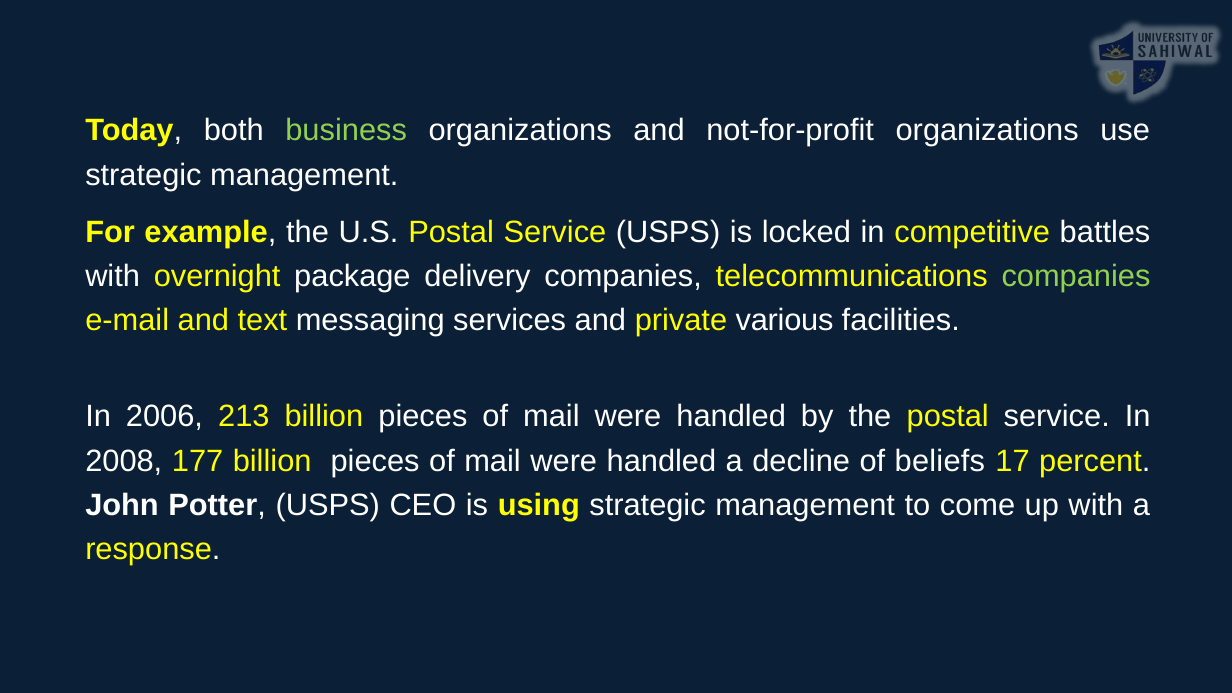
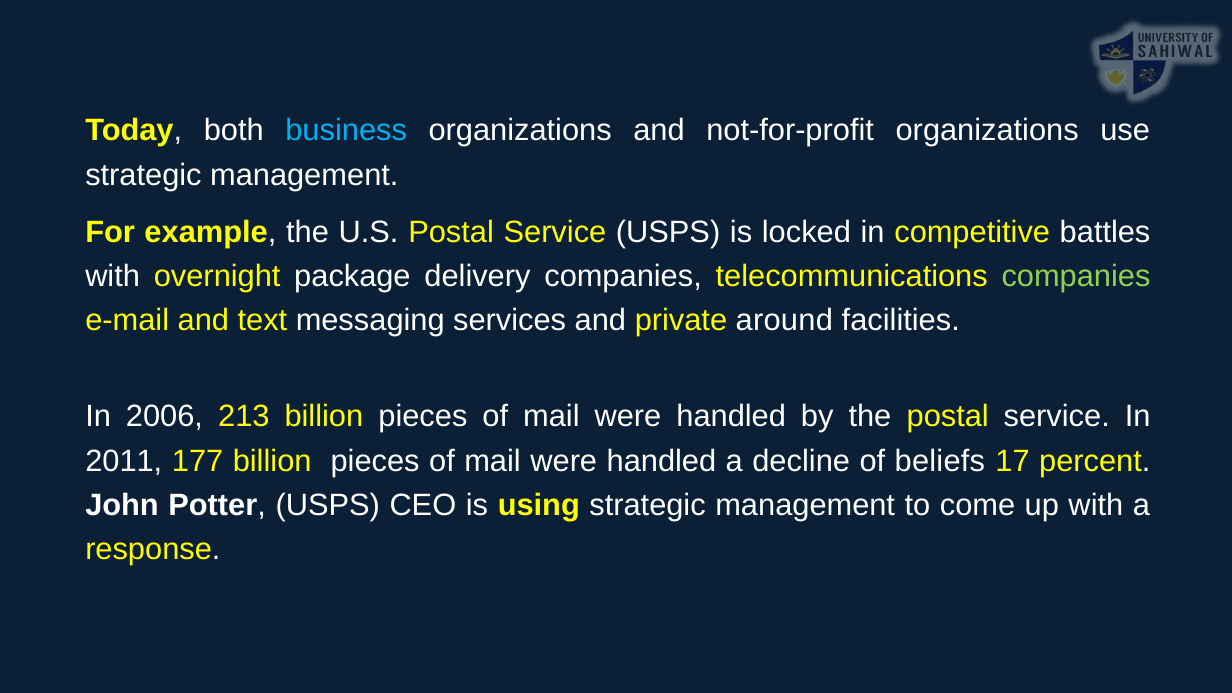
business colour: light green -> light blue
various: various -> around
2008: 2008 -> 2011
